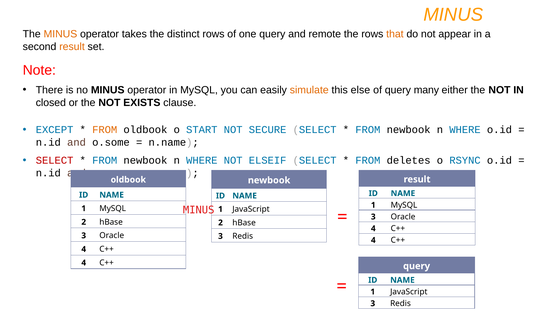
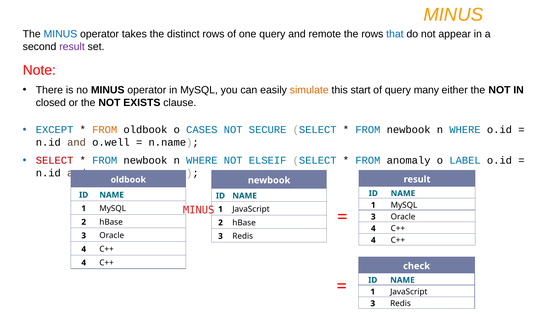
MINUS at (60, 34) colour: orange -> blue
that colour: orange -> blue
result at (72, 47) colour: orange -> purple
else: else -> start
START: START -> CASES
o.some: o.some -> o.well
deletes: deletes -> anomaly
RSYNC: RSYNC -> LABEL
query at (417, 265): query -> check
